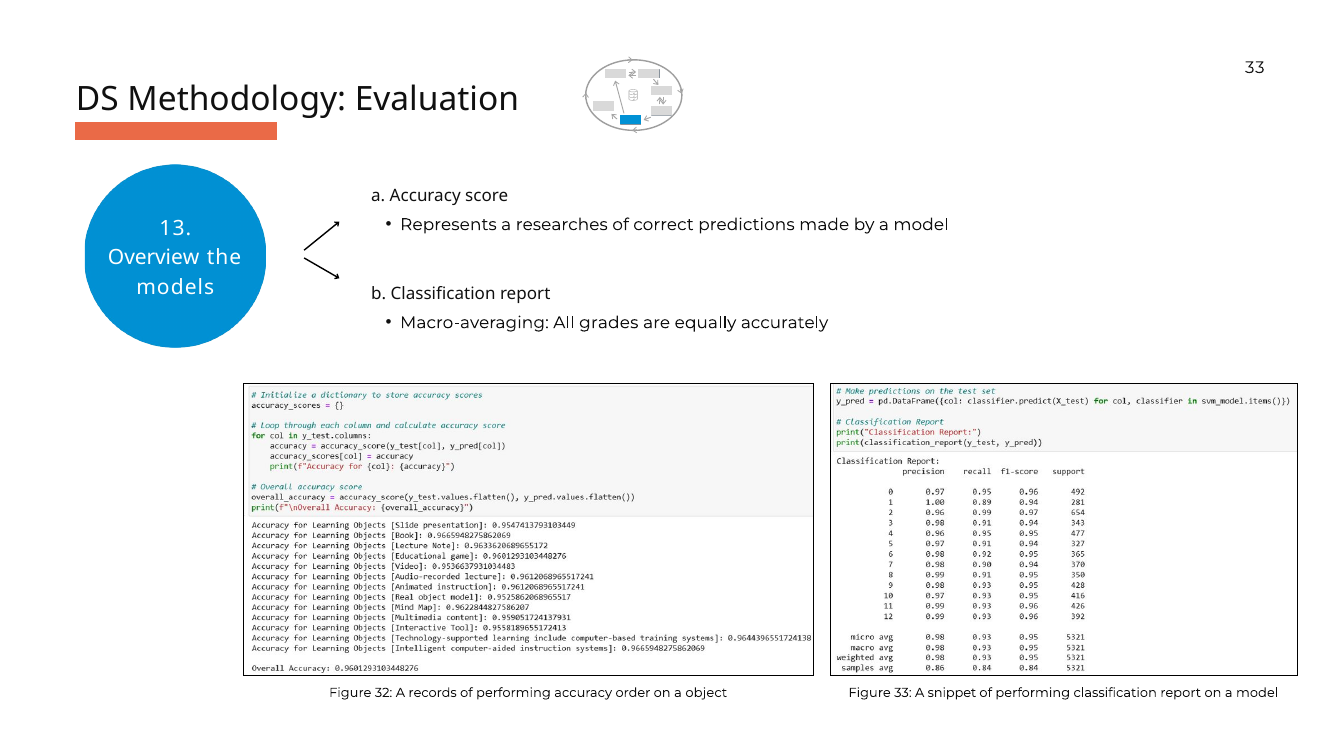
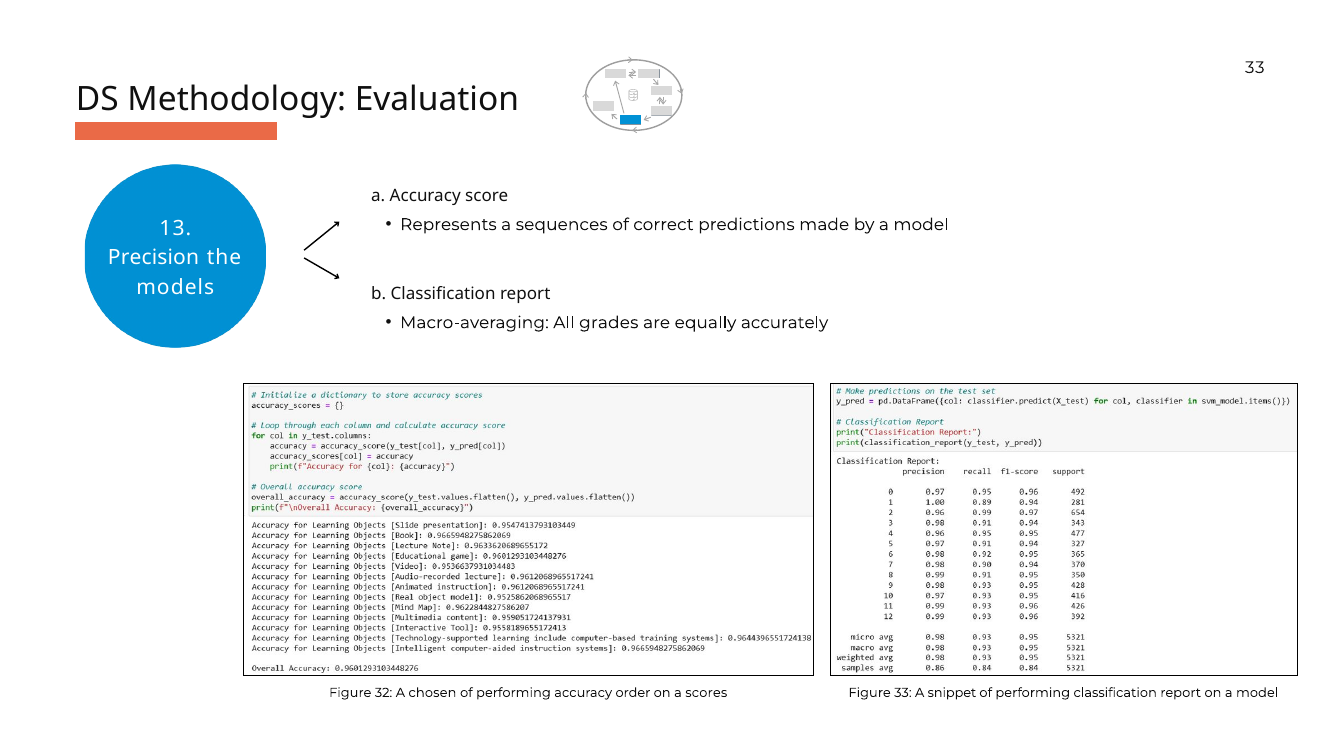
researches: researches -> sequences
Overview: Overview -> Precision
records: records -> chosen
object: object -> scores
